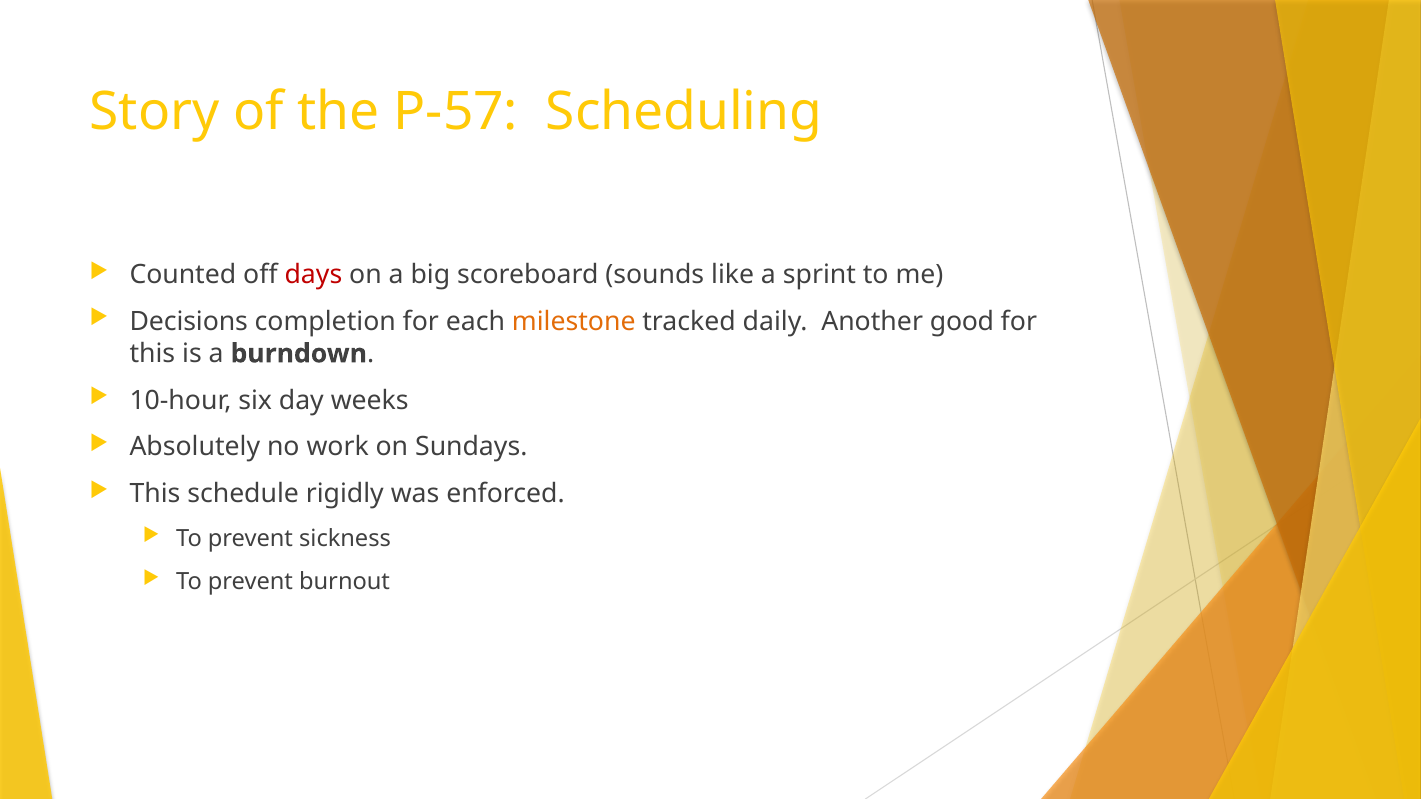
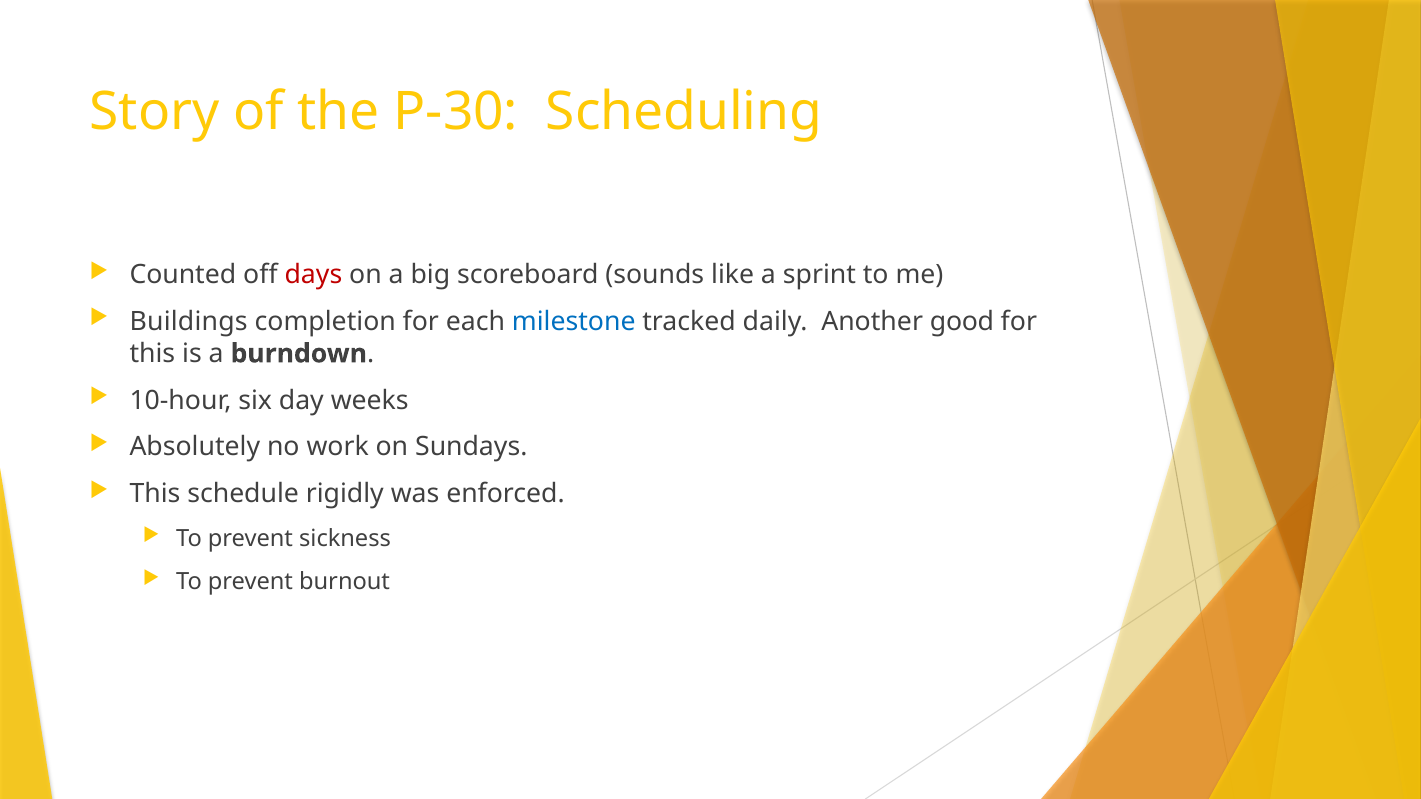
P-57: P-57 -> P-30
Decisions: Decisions -> Buildings
milestone colour: orange -> blue
